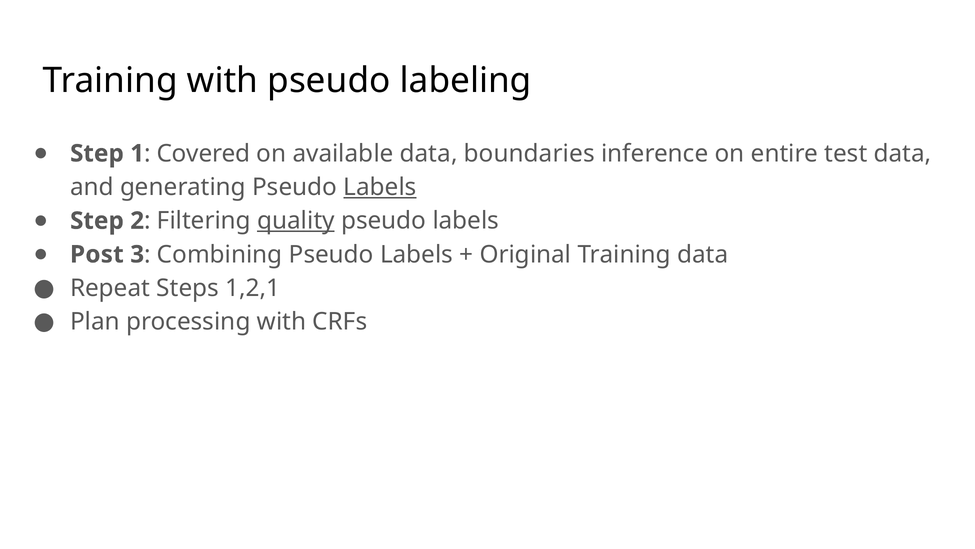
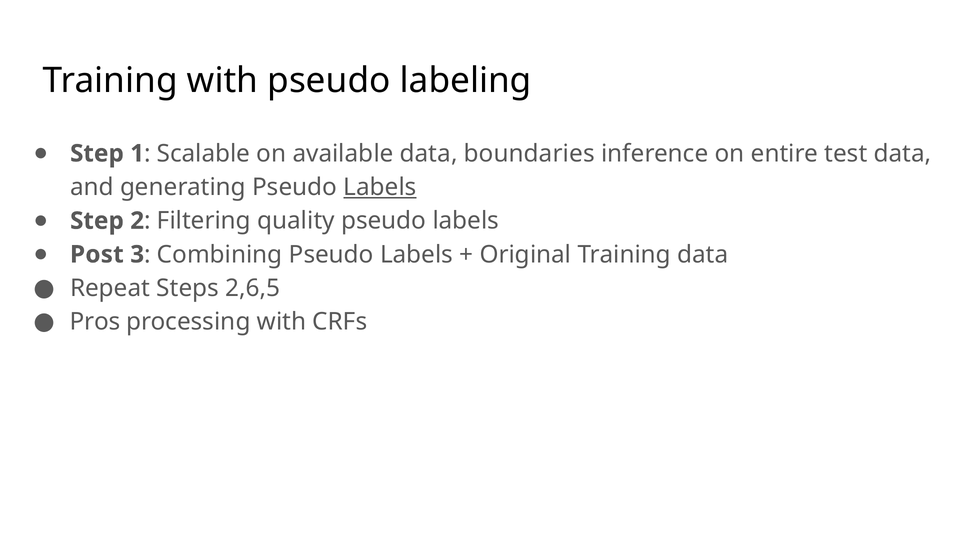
Covered: Covered -> Scalable
quality underline: present -> none
1,2,1: 1,2,1 -> 2,6,5
Plan: Plan -> Pros
